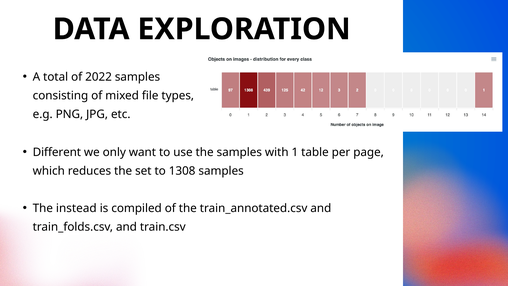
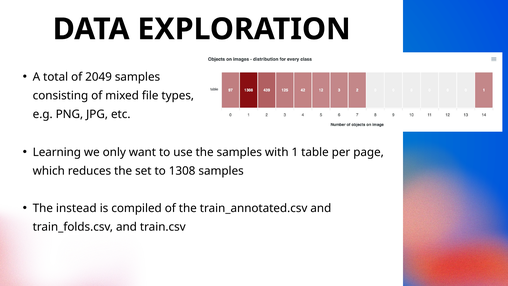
2022: 2022 -> 2049
Different: Different -> Learning
